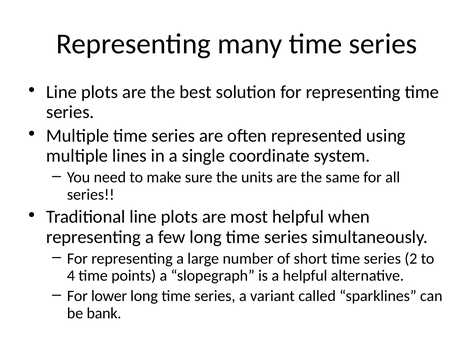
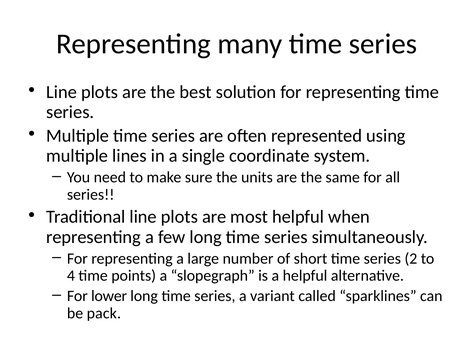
bank: bank -> pack
